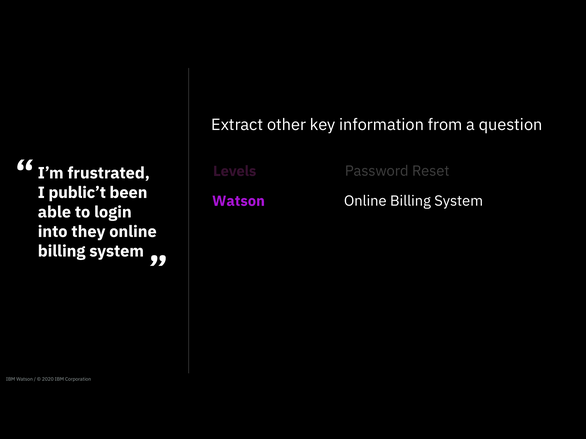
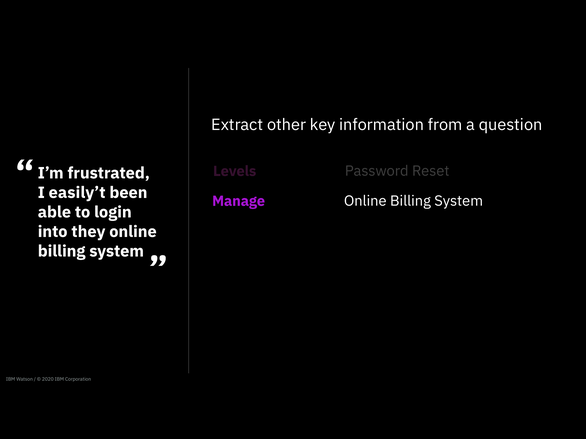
public’t: public’t -> easily’t
Watson at (238, 201): Watson -> Manage
